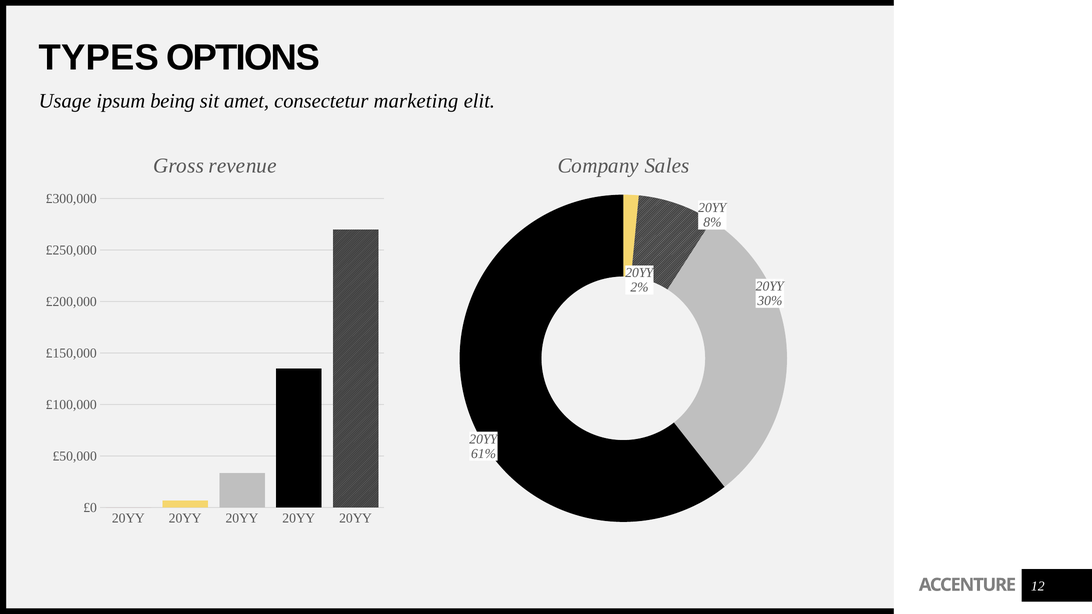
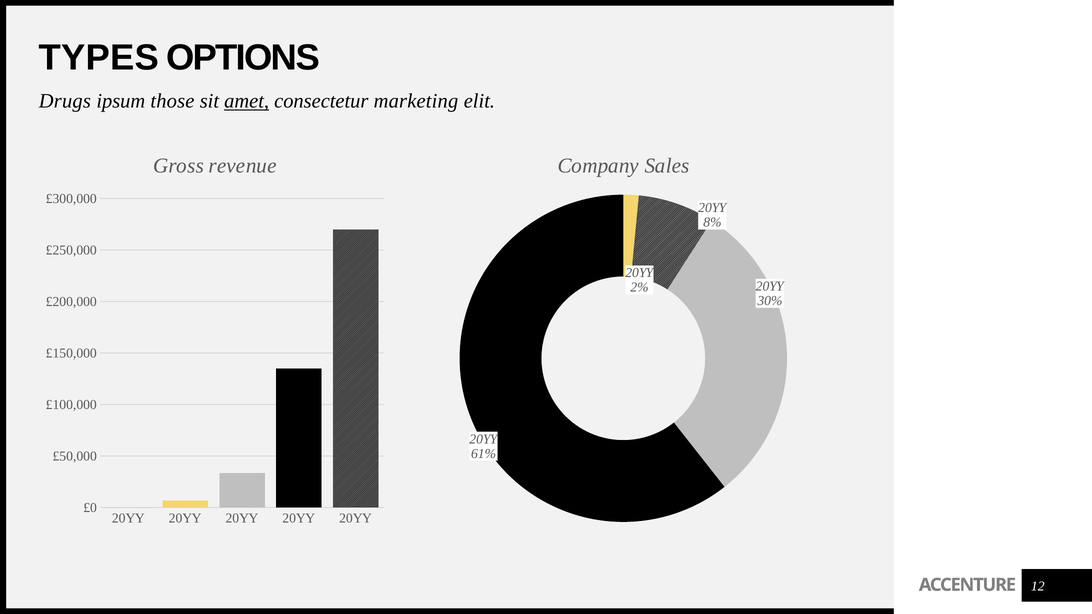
Usage: Usage -> Drugs
being: being -> those
amet underline: none -> present
